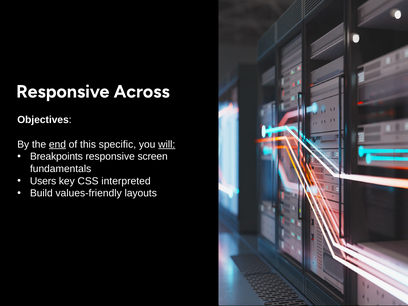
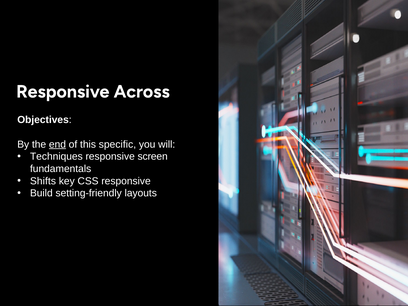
will underline: present -> none
Breakpoints: Breakpoints -> Techniques
Users: Users -> Shifts
CSS interpreted: interpreted -> responsive
values-friendly: values-friendly -> setting-friendly
